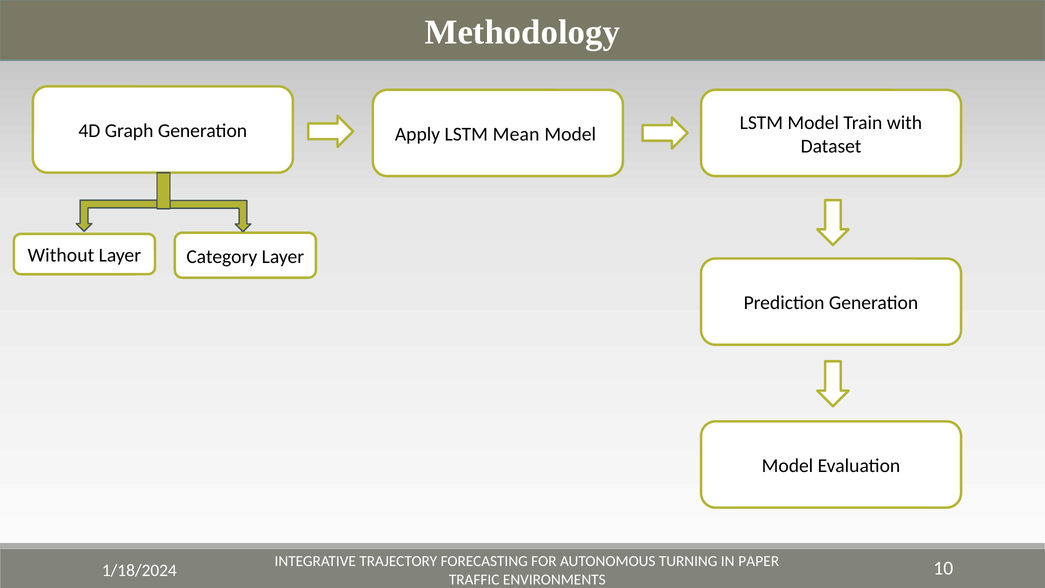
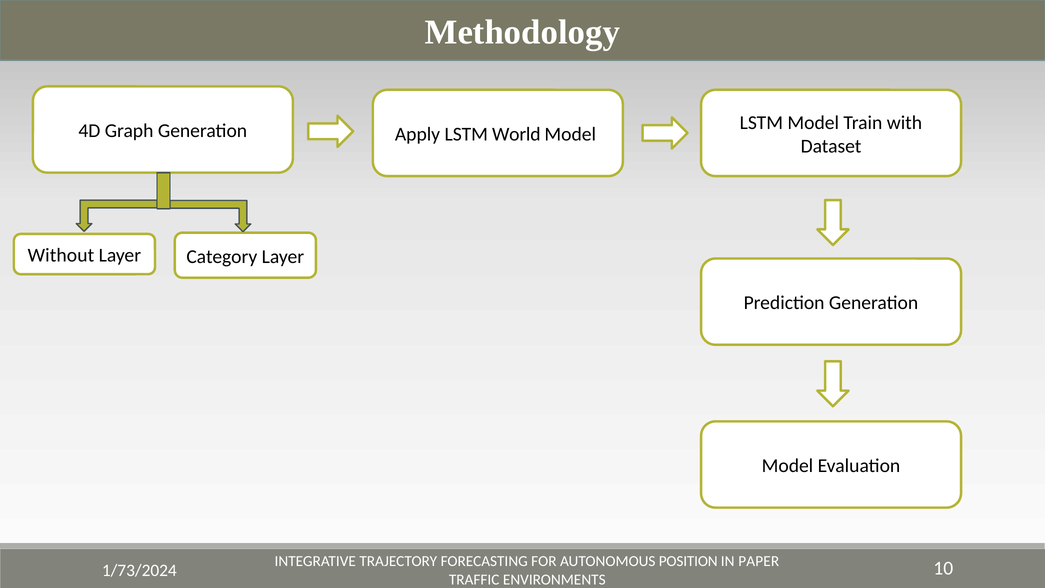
Mean: Mean -> World
TURNING: TURNING -> POSITION
1/18/2024: 1/18/2024 -> 1/73/2024
